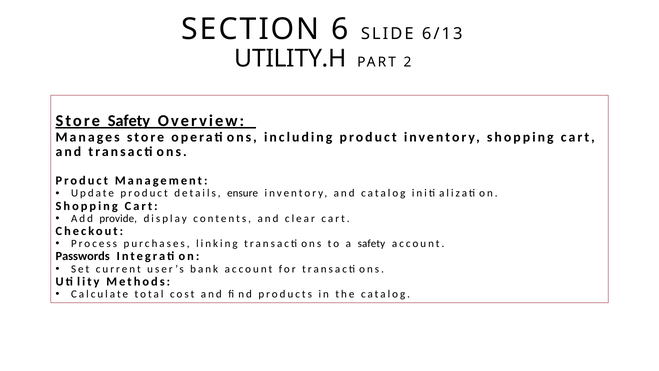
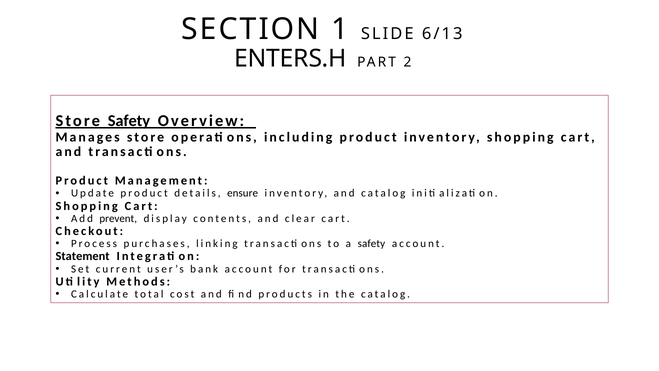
6: 6 -> 1
UTILITY.H: UTILITY.H -> ENTERS.H
provide: provide -> prevent
Passwords: Passwords -> Statement
